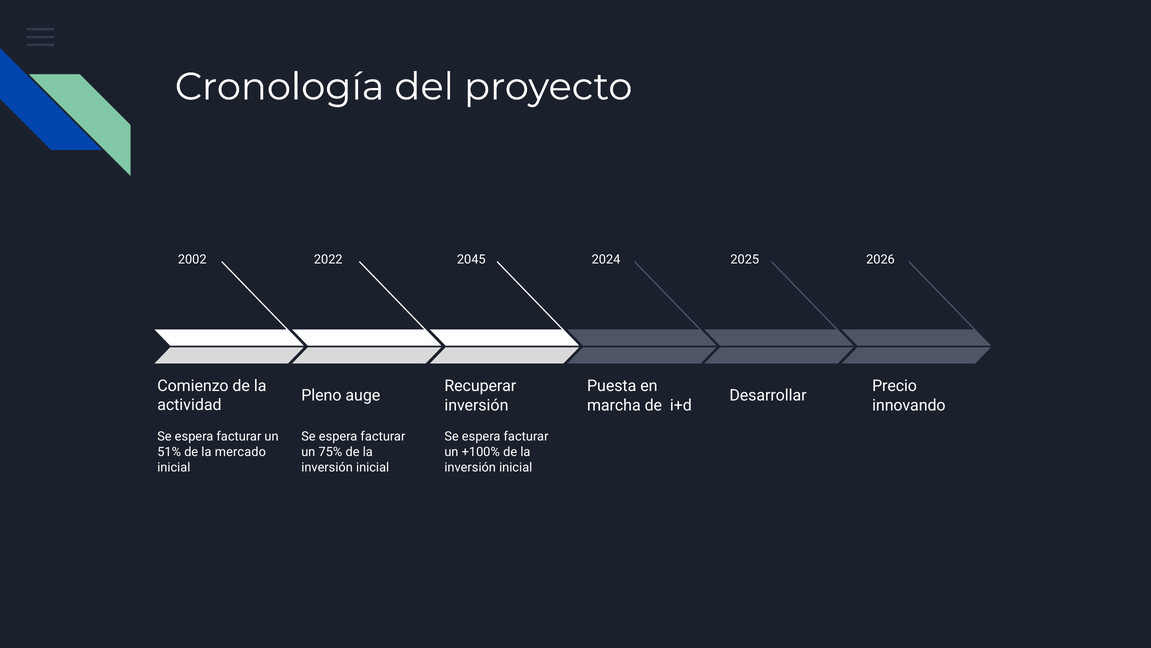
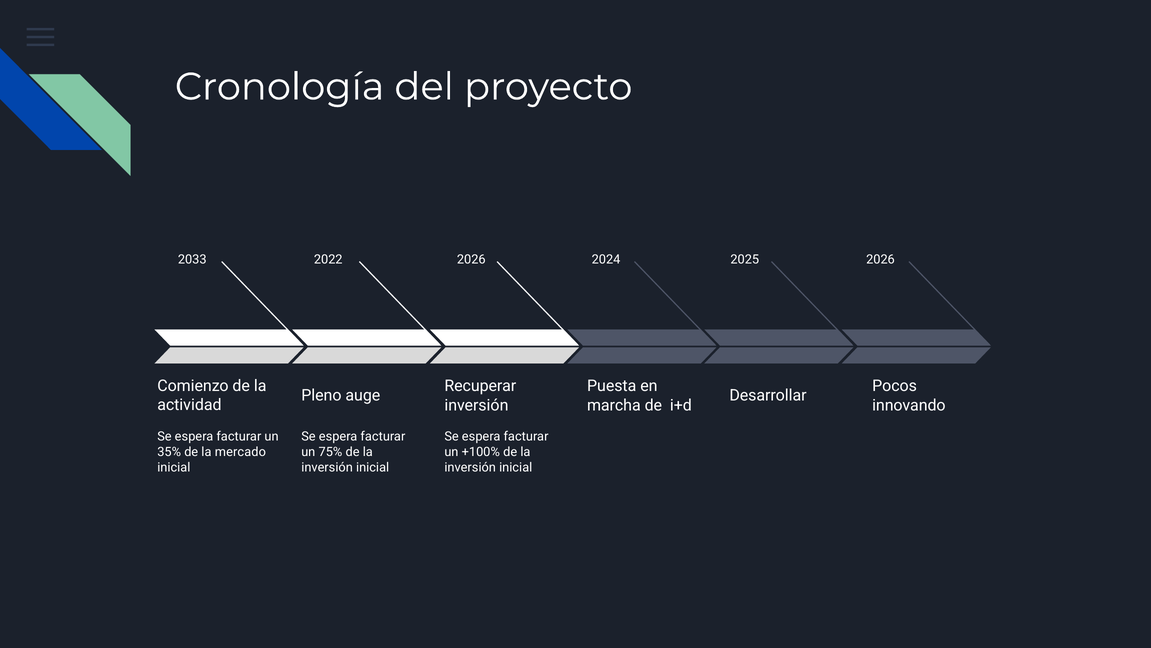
2002: 2002 -> 2033
2022 2045: 2045 -> 2026
Precio: Precio -> Pocos
51%: 51% -> 35%
